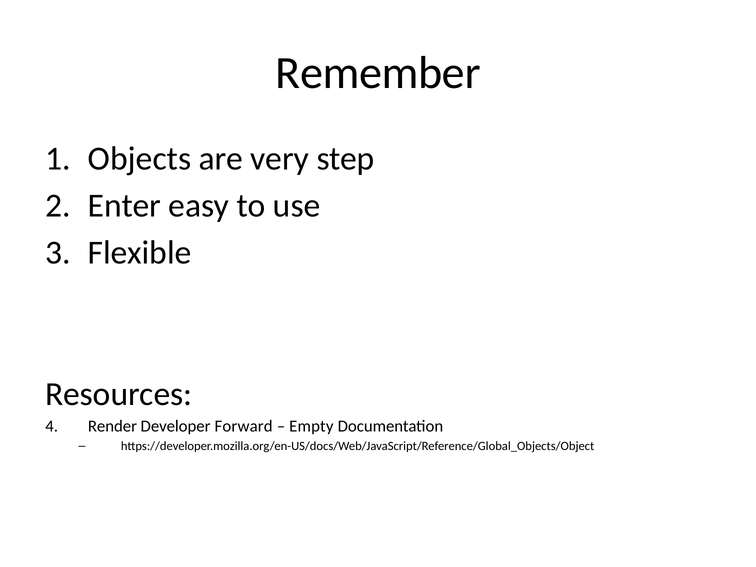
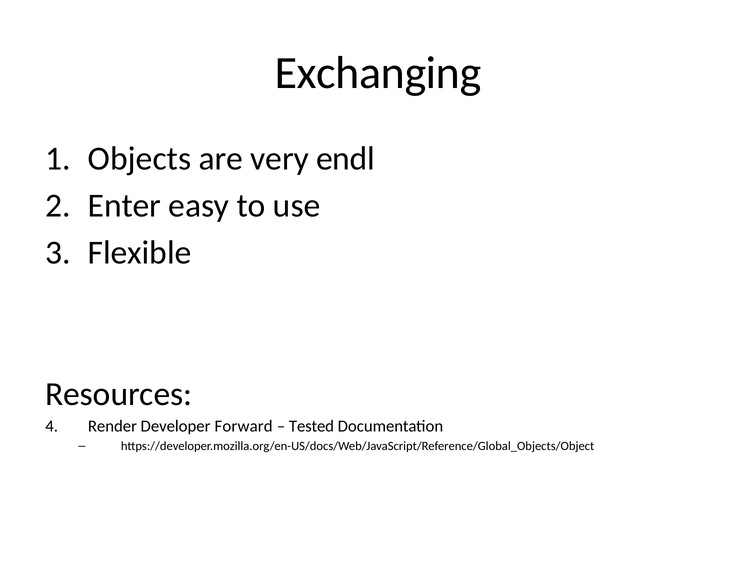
Remember: Remember -> Exchanging
step: step -> endl
Empty: Empty -> Tested
